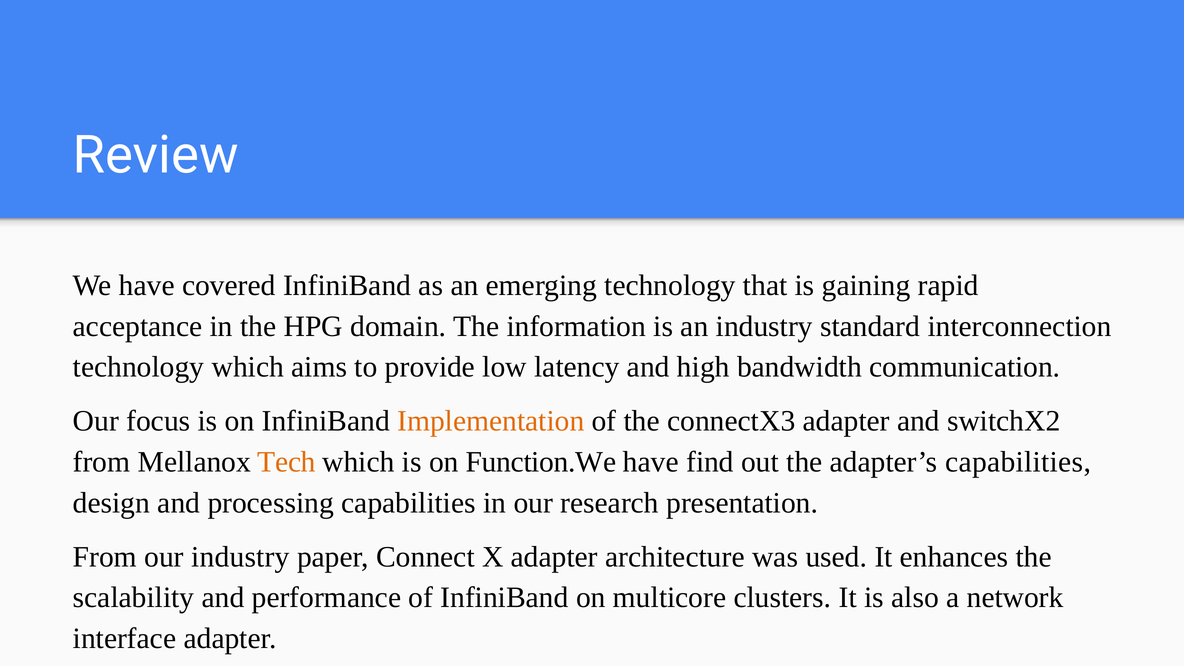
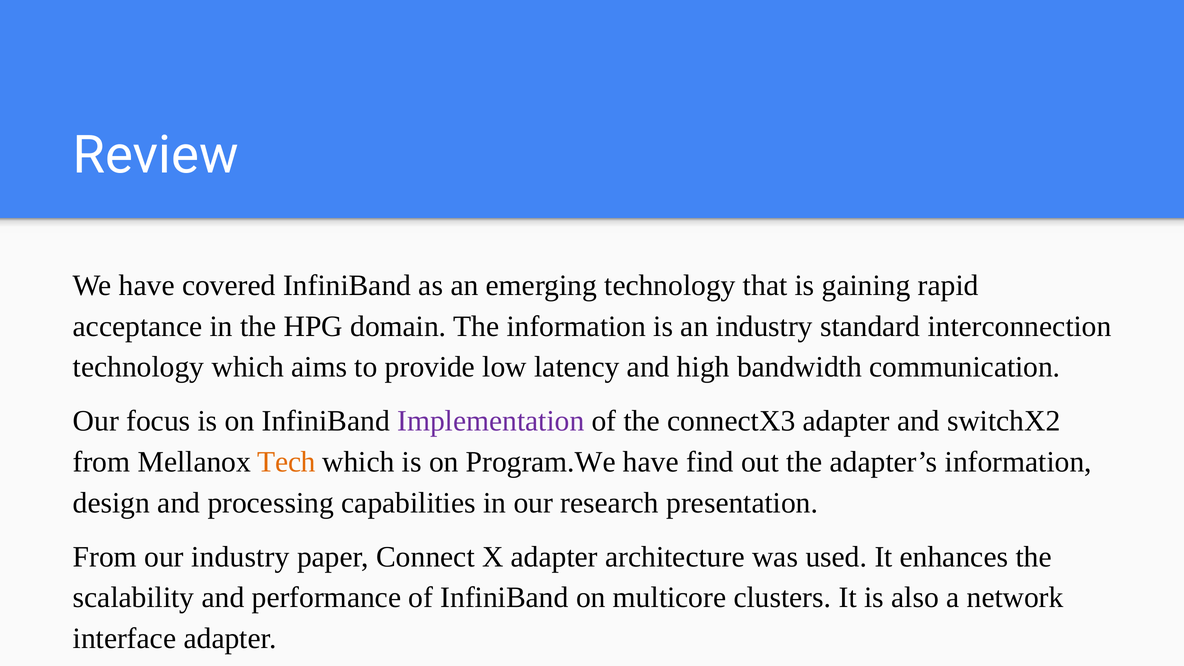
Implementation colour: orange -> purple
Function.We: Function.We -> Program.We
adapter’s capabilities: capabilities -> information
